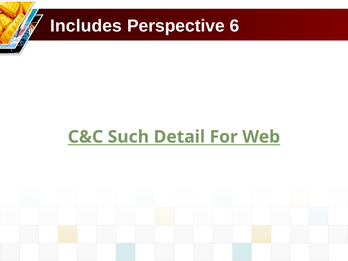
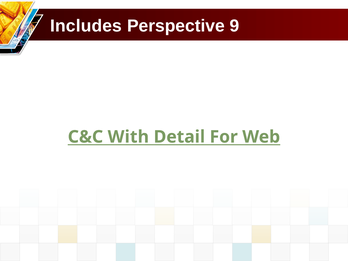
6: 6 -> 9
Such: Such -> With
